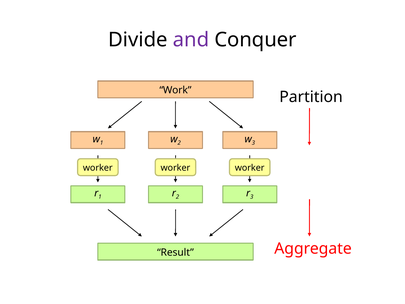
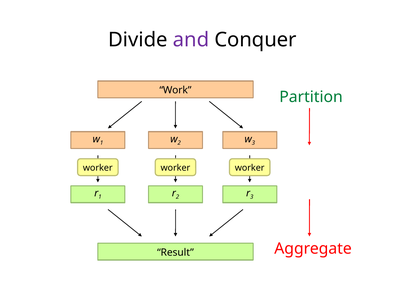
Partition colour: black -> green
